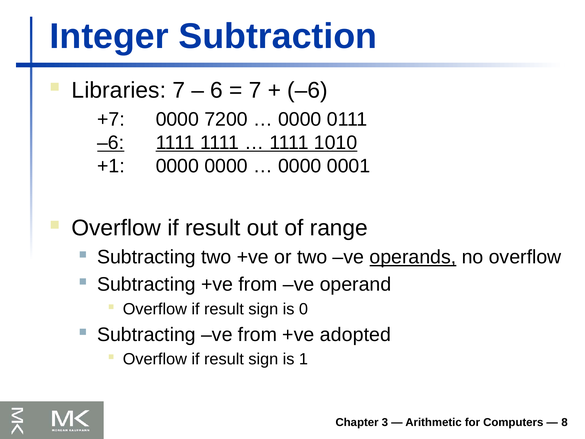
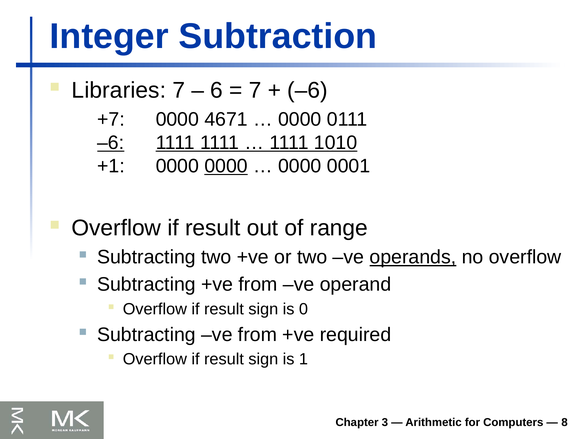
7200: 7200 -> 4671
0000 at (226, 166) underline: none -> present
adopted: adopted -> required
